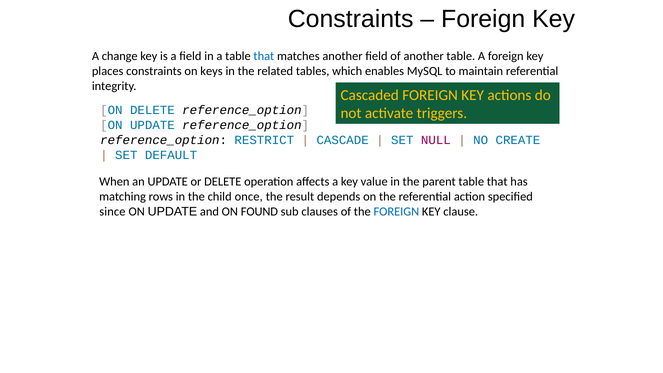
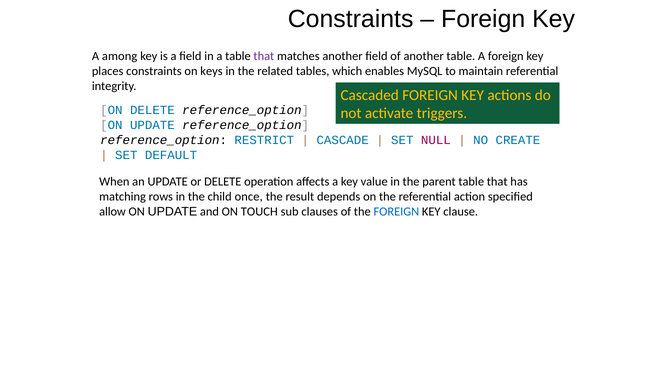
change: change -> among
that at (264, 56) colour: blue -> purple
since: since -> allow
FOUND: FOUND -> TOUCH
